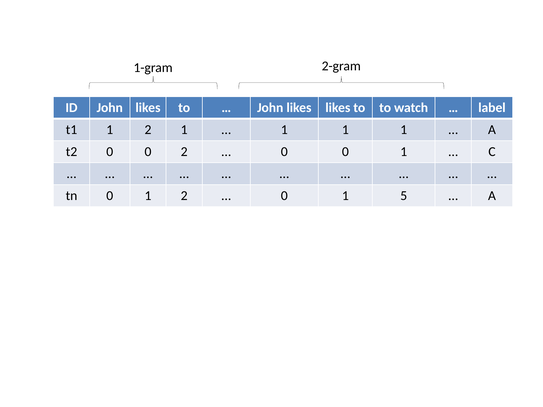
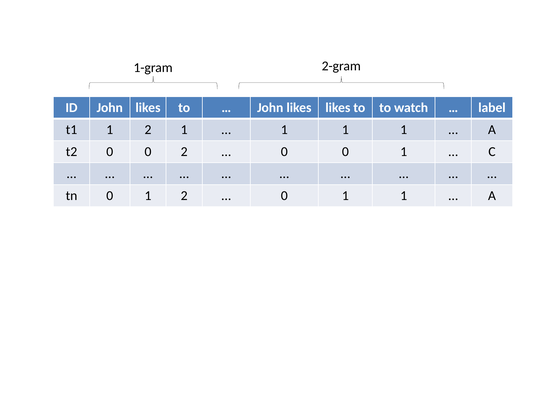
0 1 5: 5 -> 1
